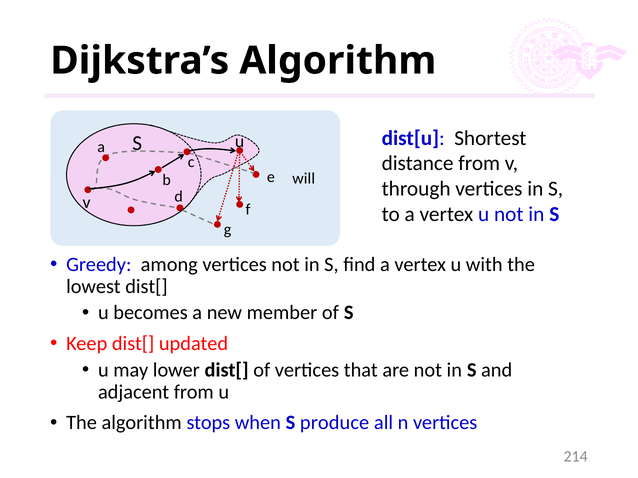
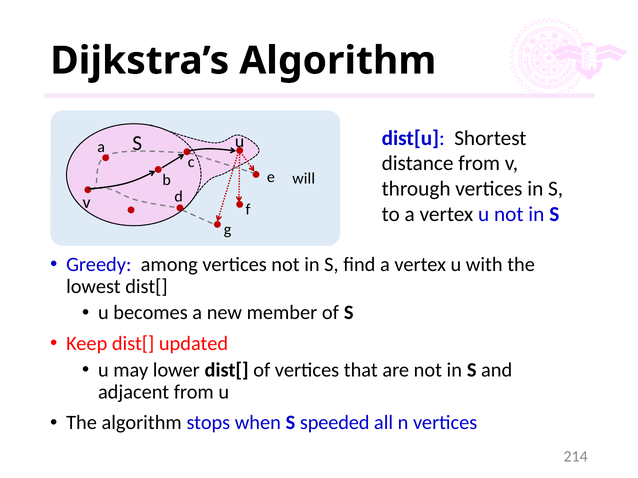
produce: produce -> speeded
